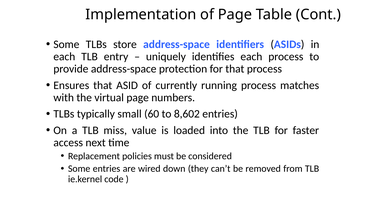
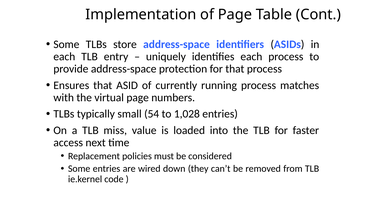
60: 60 -> 54
8,602: 8,602 -> 1,028
